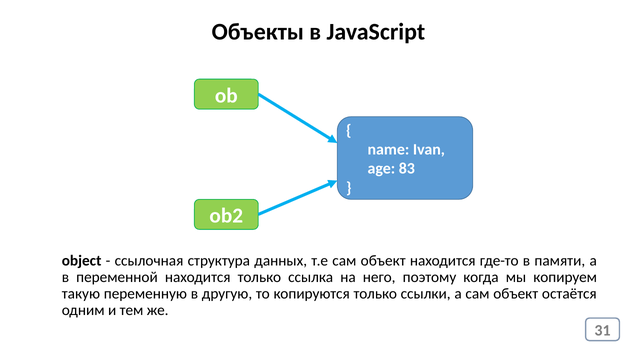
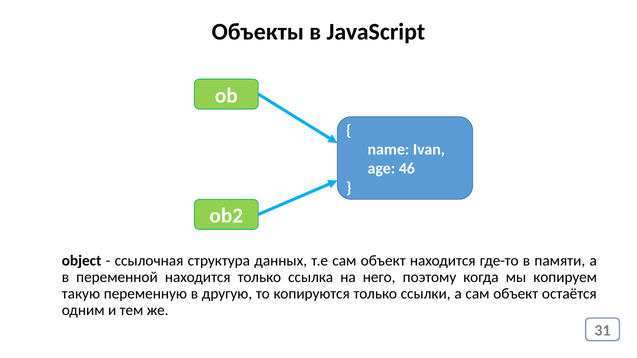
83: 83 -> 46
